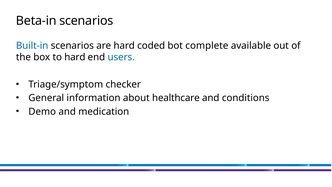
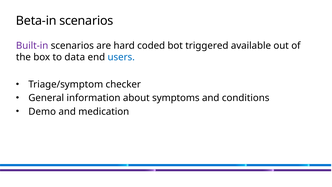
Built-in colour: blue -> purple
complete: complete -> triggered
to hard: hard -> data
healthcare: healthcare -> symptoms
